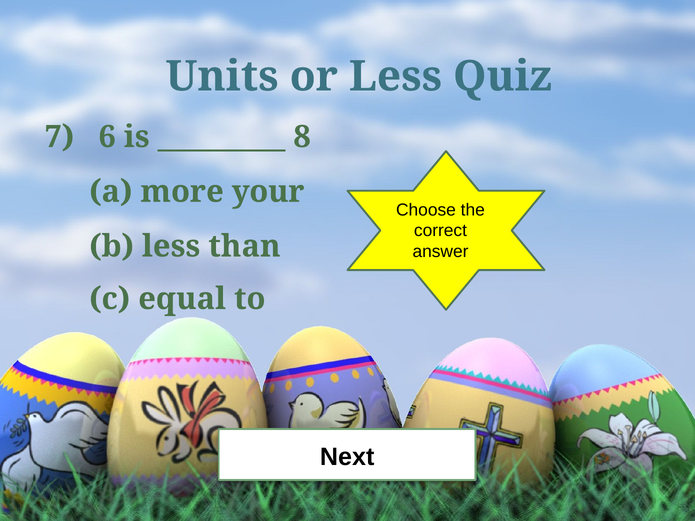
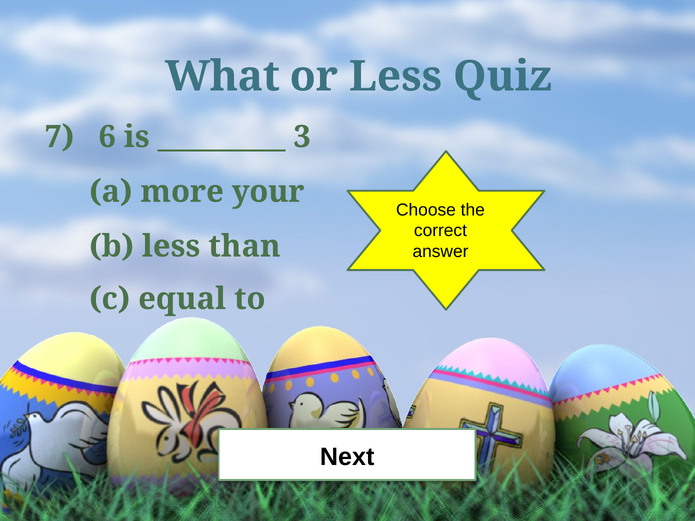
Units: Units -> What
8: 8 -> 3
